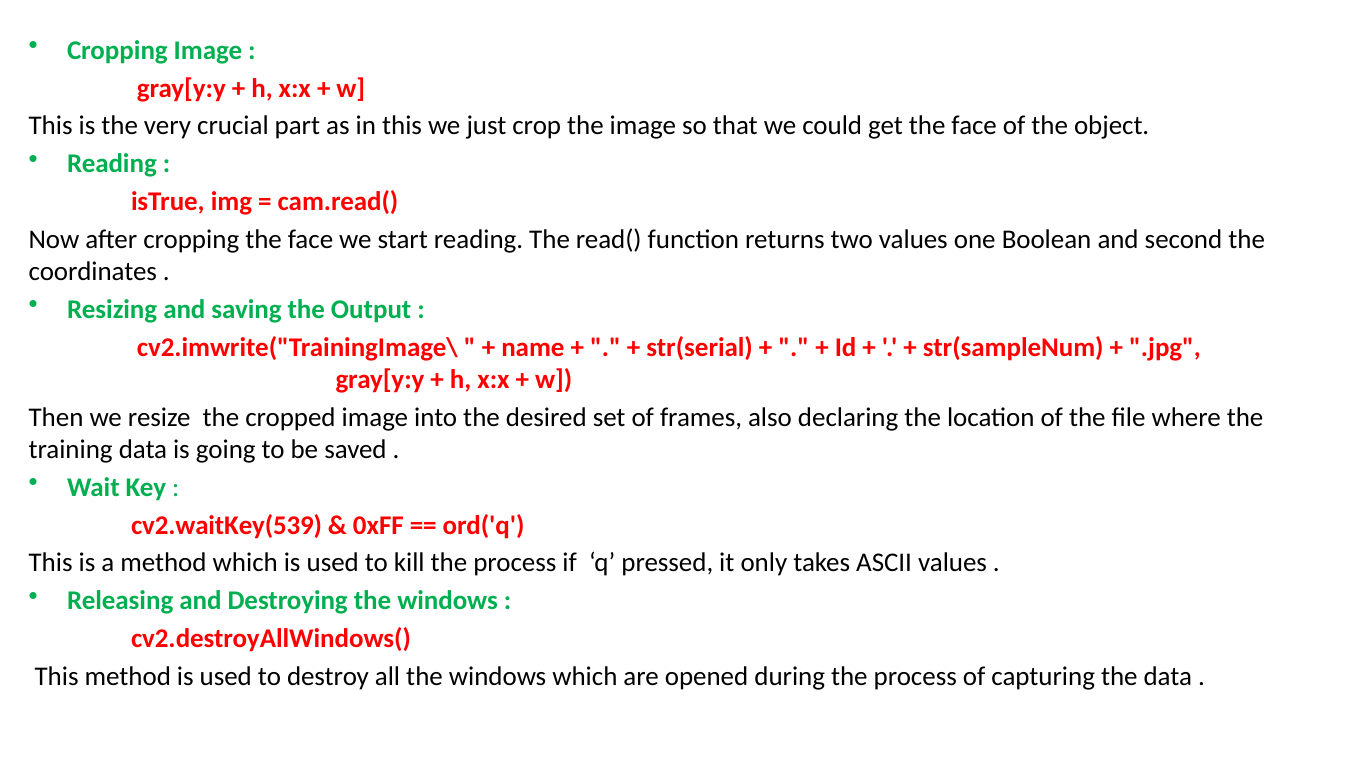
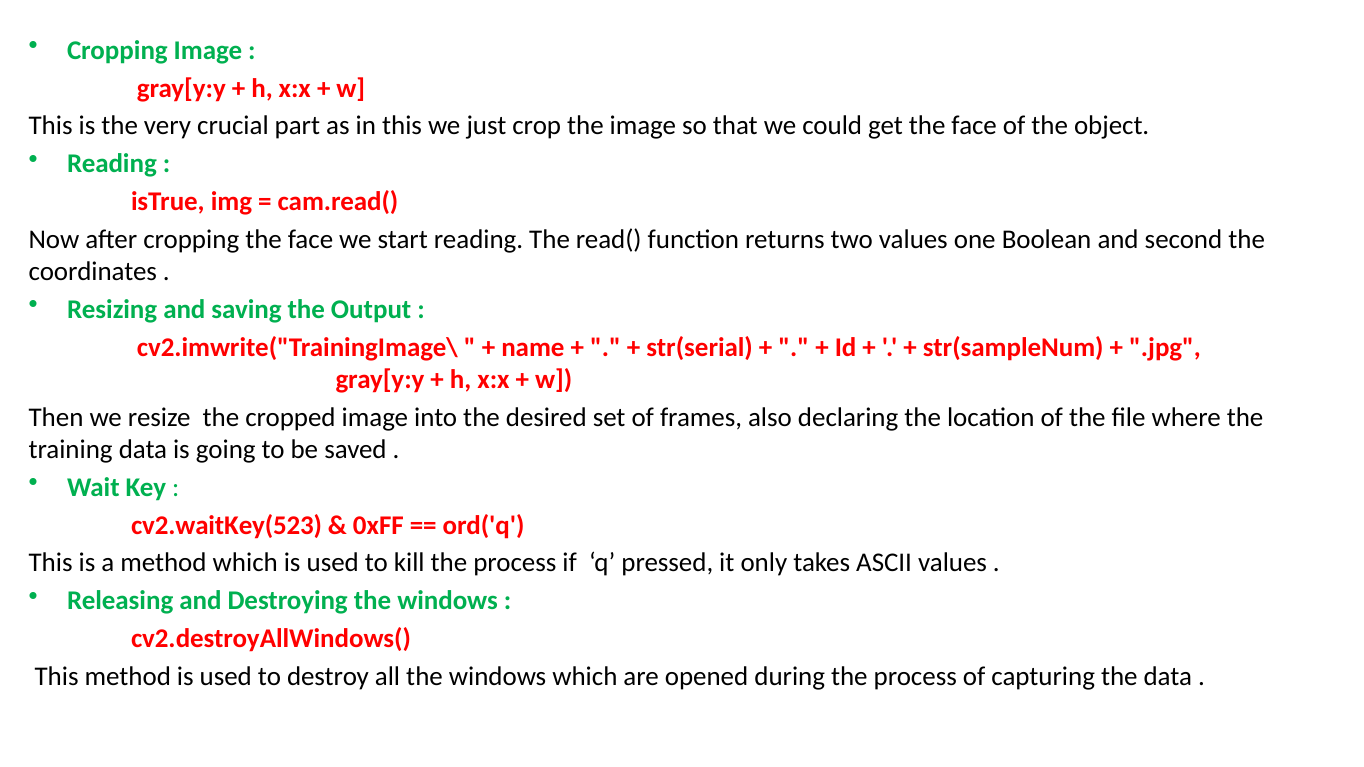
cv2.waitKey(539: cv2.waitKey(539 -> cv2.waitKey(523
